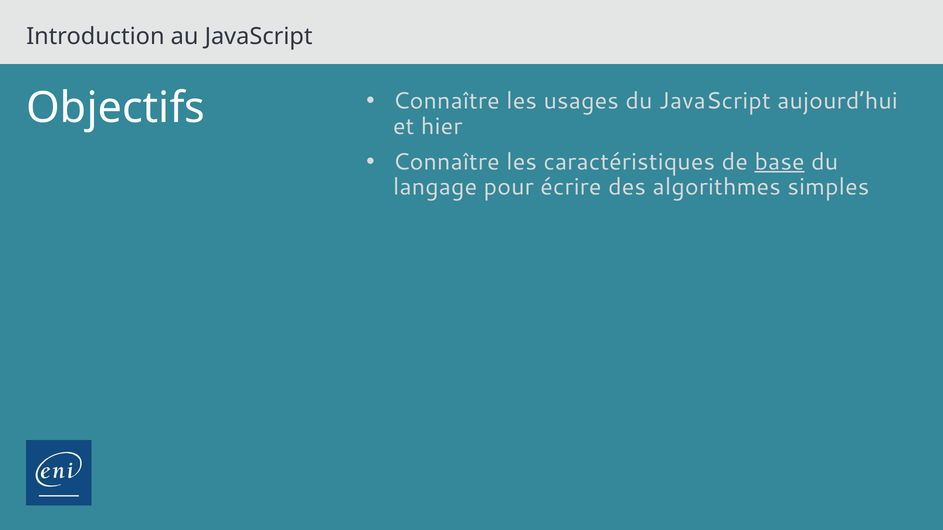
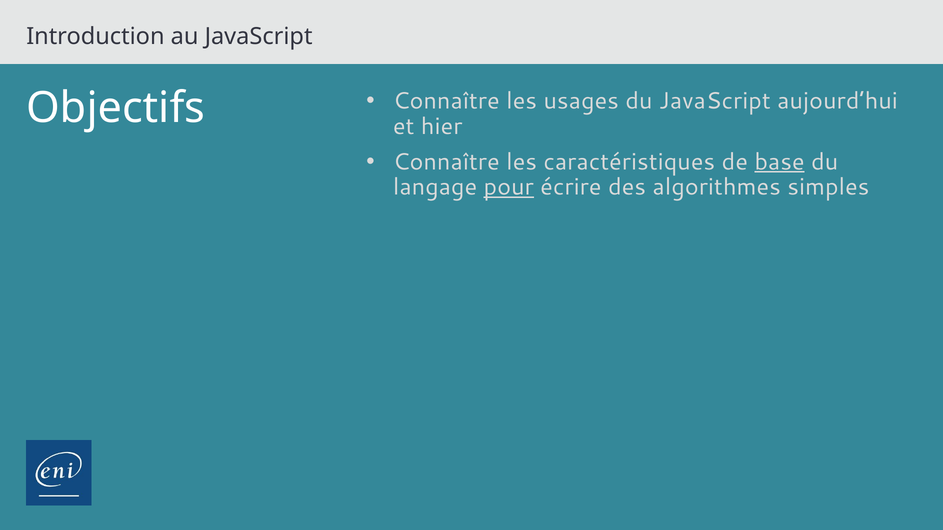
pour underline: none -> present
